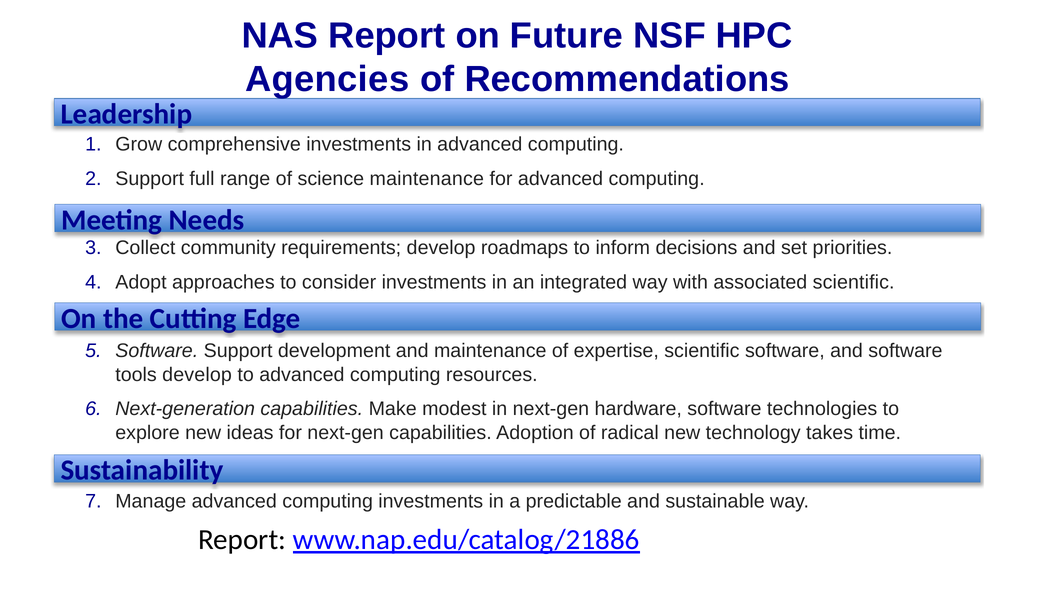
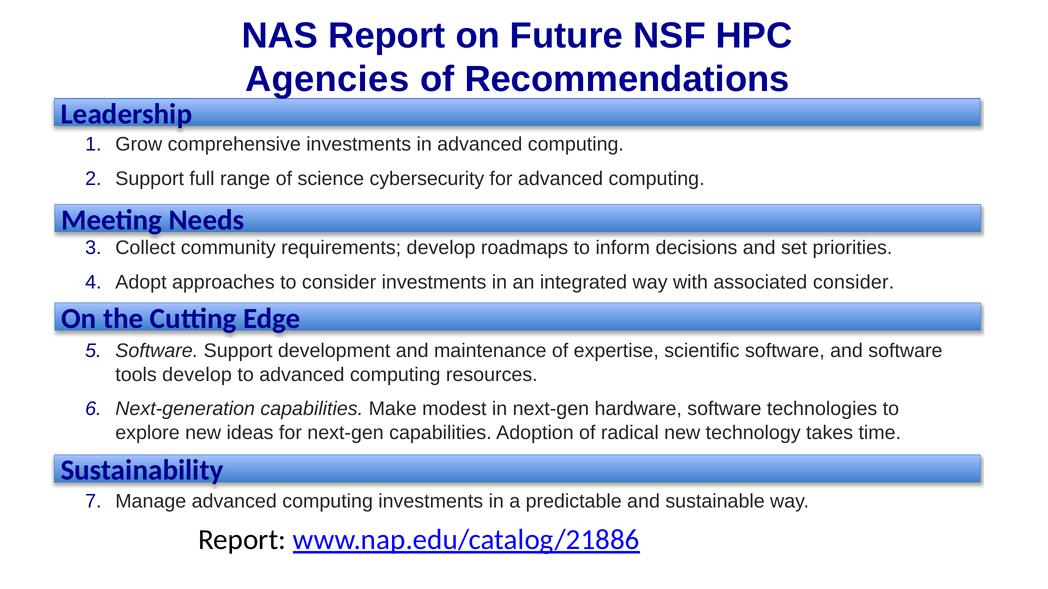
science maintenance: maintenance -> cybersecurity
associated scientific: scientific -> consider
